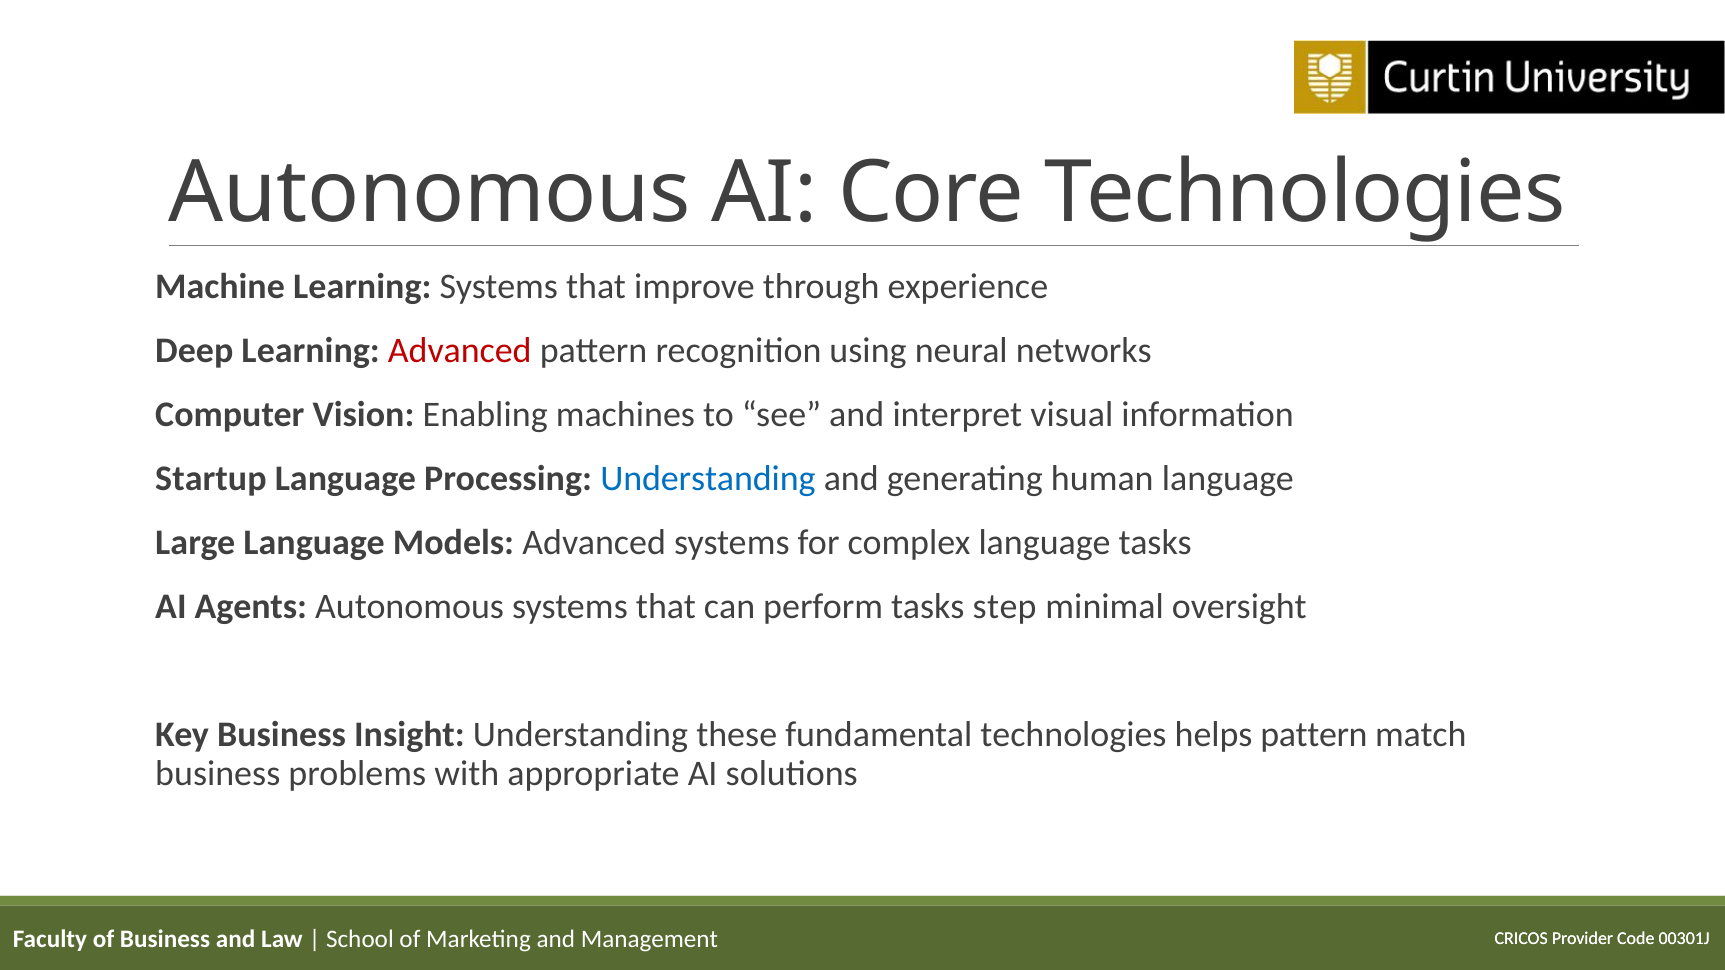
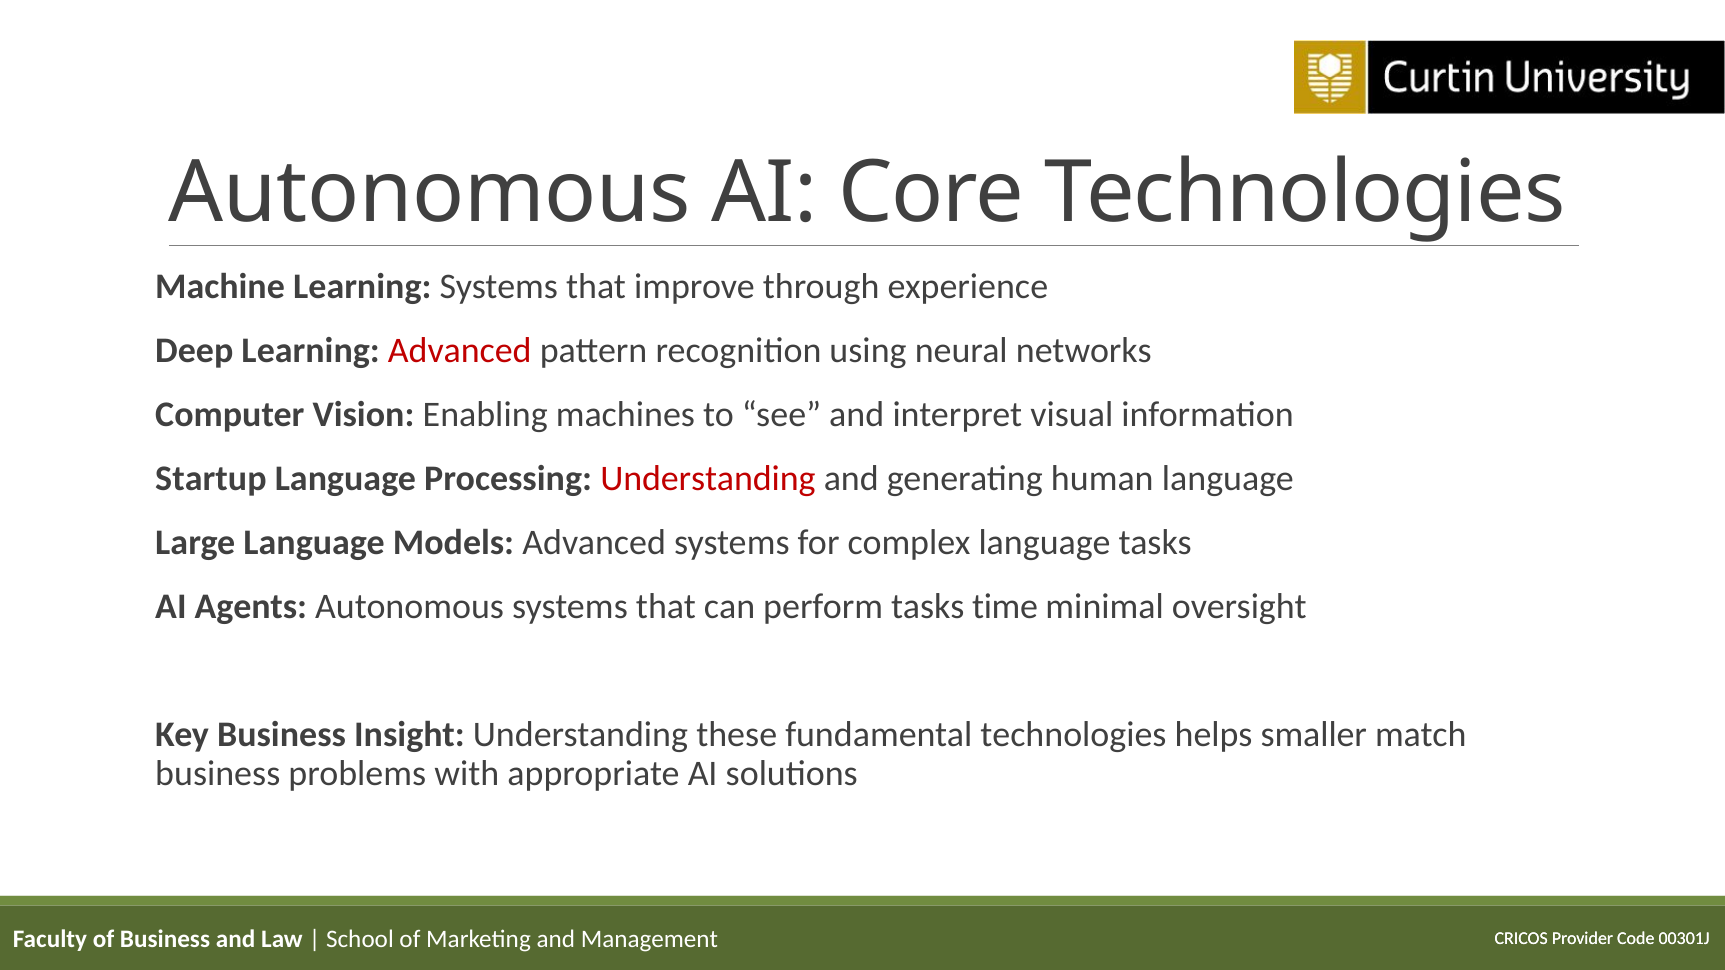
Understanding at (708, 479) colour: blue -> red
step: step -> time
helps pattern: pattern -> smaller
